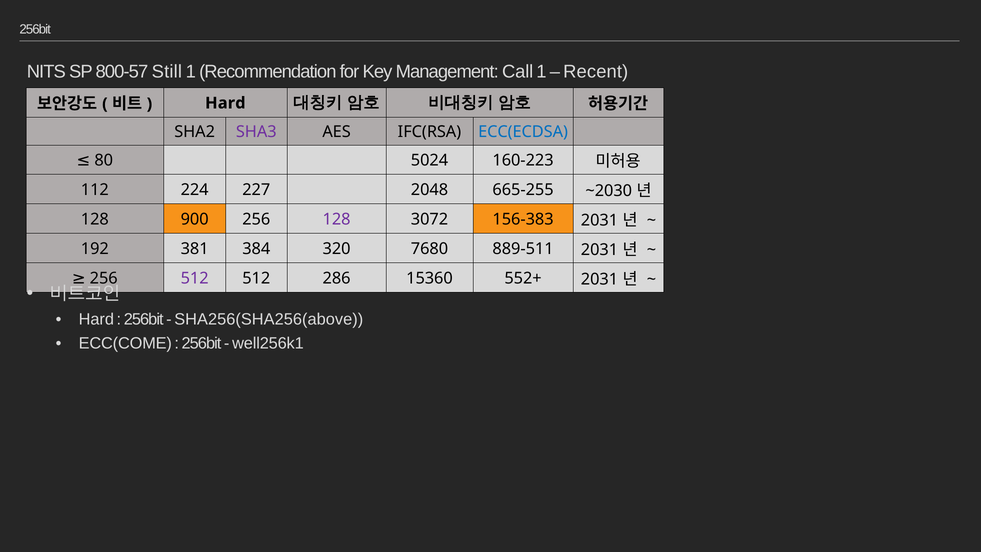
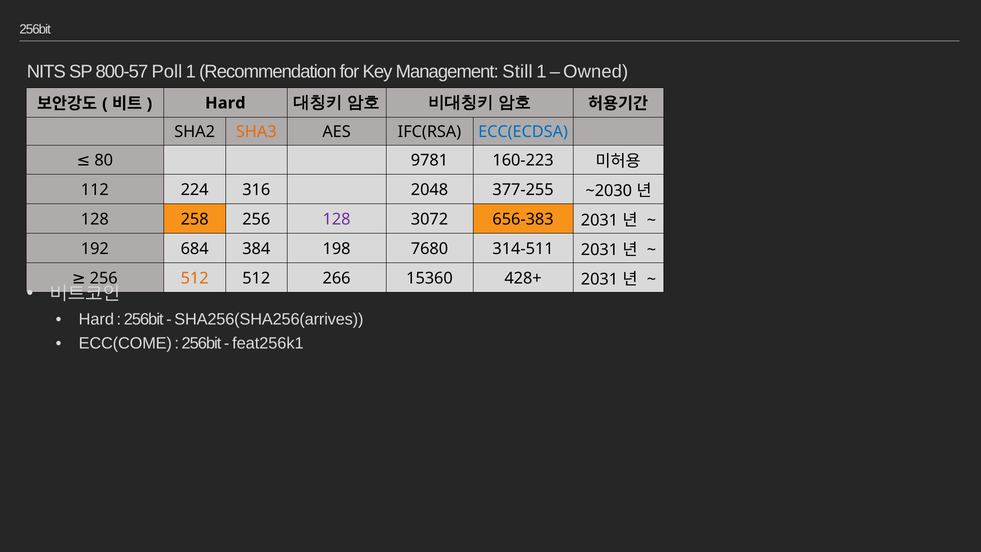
Still: Still -> Poll
Call: Call -> Still
Recent: Recent -> Owned
SHA3 colour: purple -> orange
5024: 5024 -> 9781
227: 227 -> 316
665-255: 665-255 -> 377-255
900: 900 -> 258
156-383: 156-383 -> 656-383
381: 381 -> 684
320: 320 -> 198
889-511: 889-511 -> 314-511
512 at (195, 278) colour: purple -> orange
286: 286 -> 266
552+: 552+ -> 428+
SHA256(SHA256(above: SHA256(SHA256(above -> SHA256(SHA256(arrives
well256k1: well256k1 -> feat256k1
